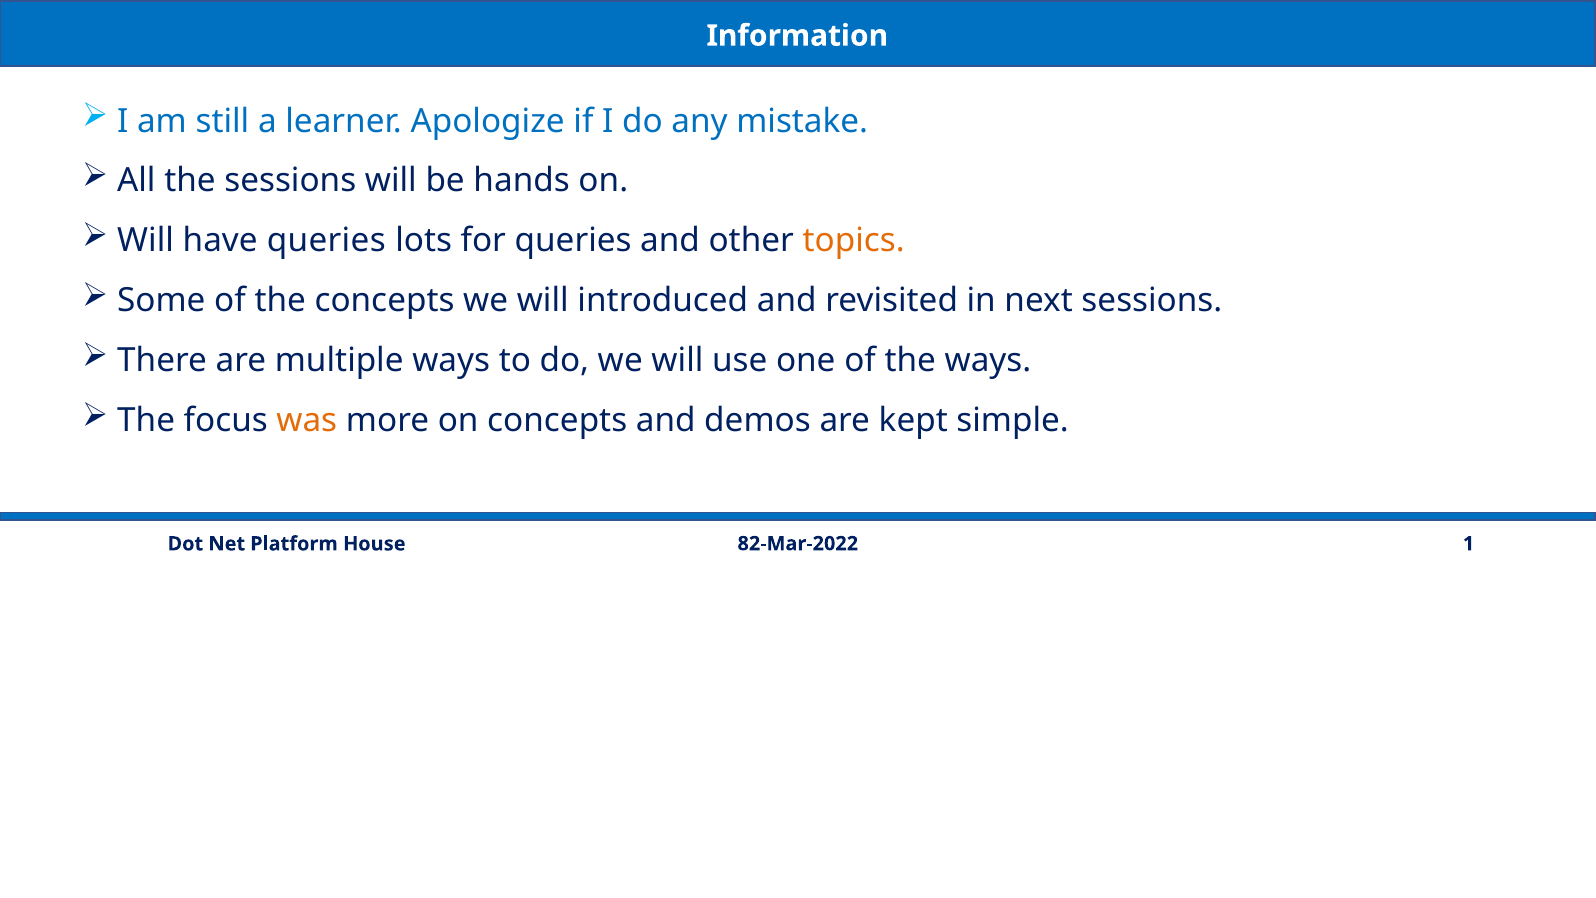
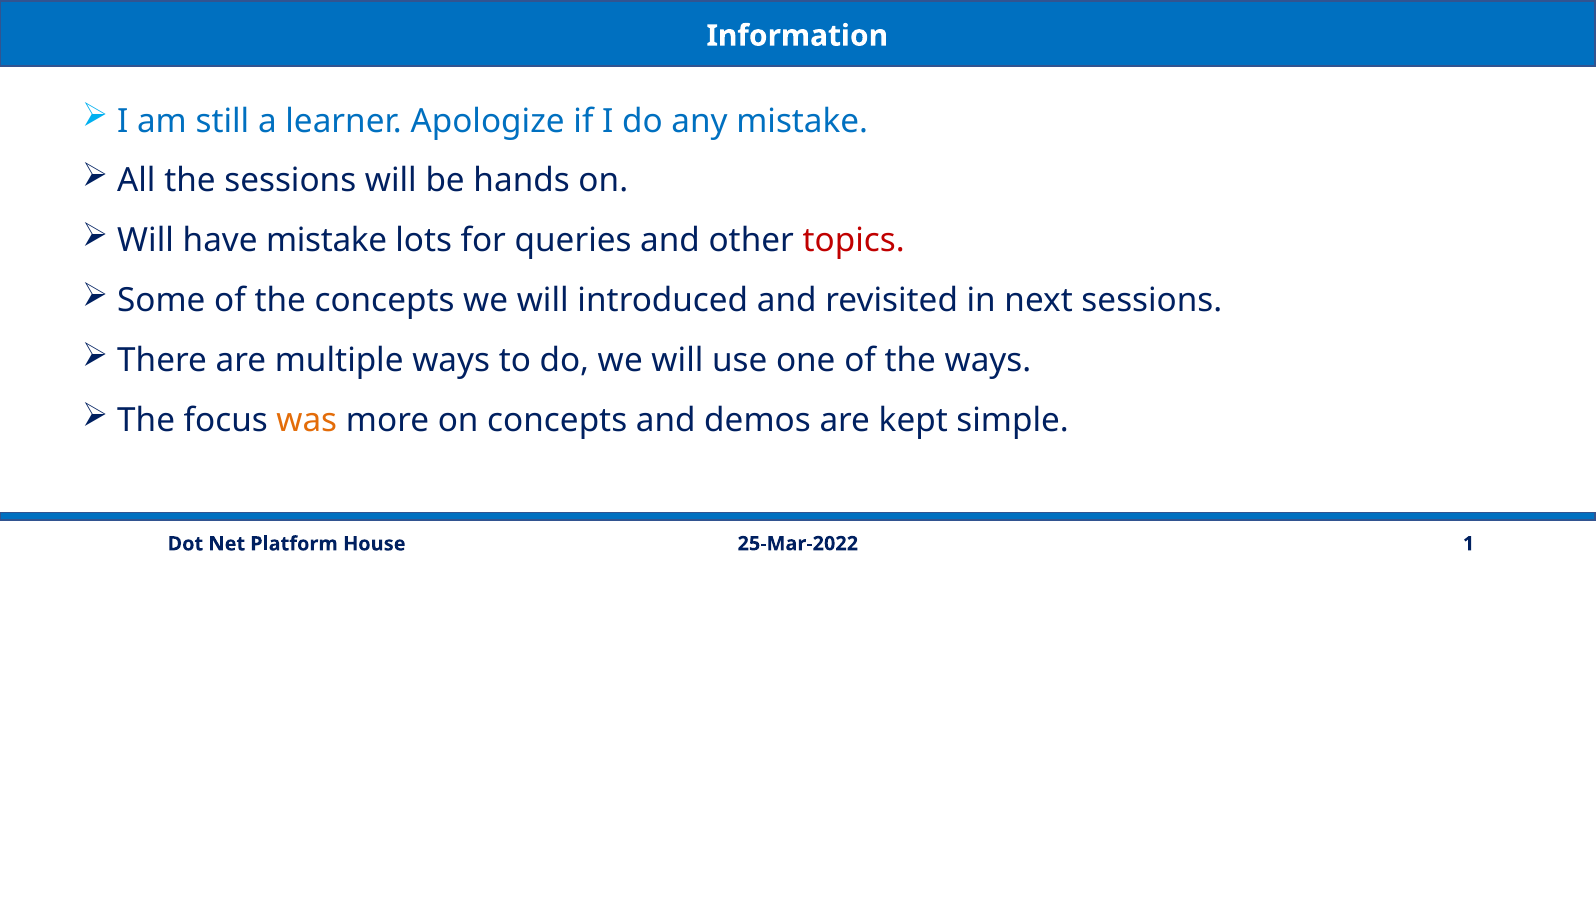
have queries: queries -> mistake
topics colour: orange -> red
82-Mar-2022: 82-Mar-2022 -> 25-Mar-2022
